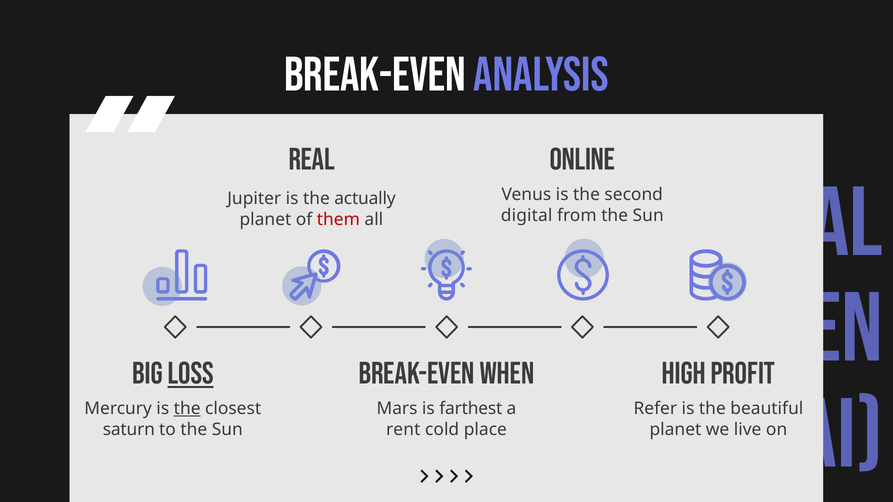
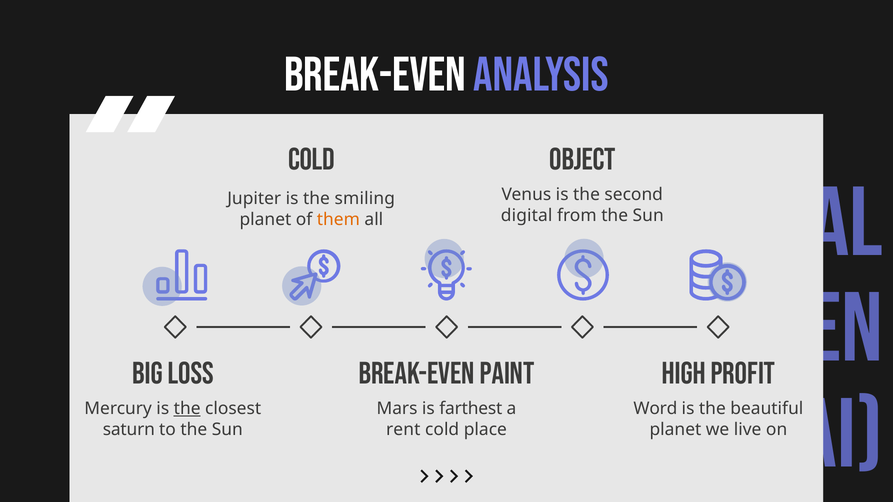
REAL at (312, 159): REAL -> COLD
ONLINE: ONLINE -> OBJECT
actually: actually -> smiling
them colour: red -> orange
LOSS underline: present -> none
WHEN: WHEN -> PAINT
Refer: Refer -> Word
